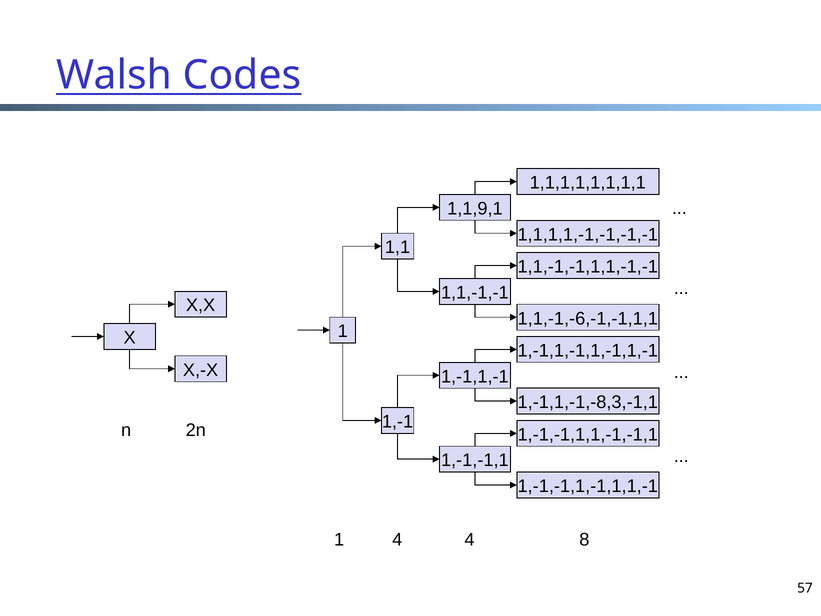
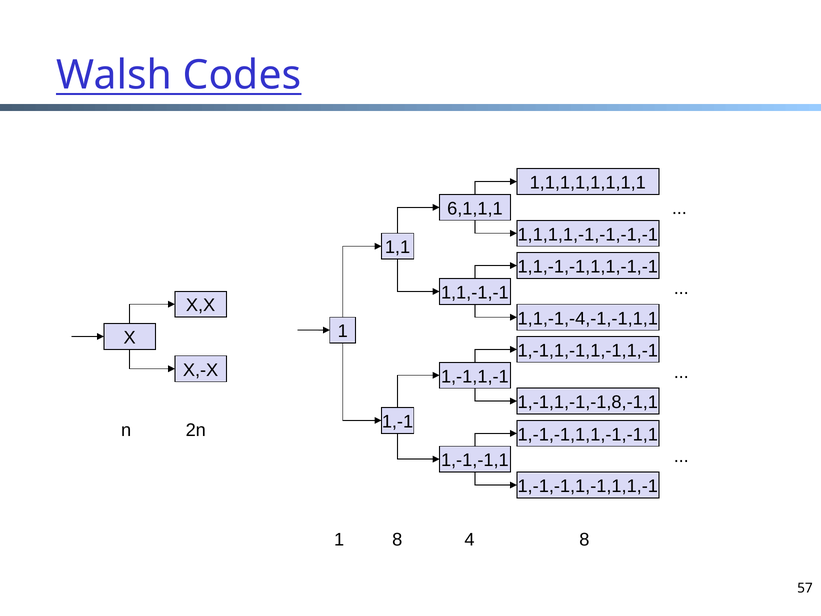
1,1,9,1: 1,1,9,1 -> 6,1,1,1
1,1,-1,-6,-1,-1,1,1: 1,1,-1,-6,-1,-1,1,1 -> 1,1,-1,-4,-1,-1,1,1
1,-1,1,-1,-8,3,-1,1: 1,-1,1,-1,-8,3,-1,1 -> 1,-1,1,-1,-1,8,-1,1
1 4: 4 -> 8
